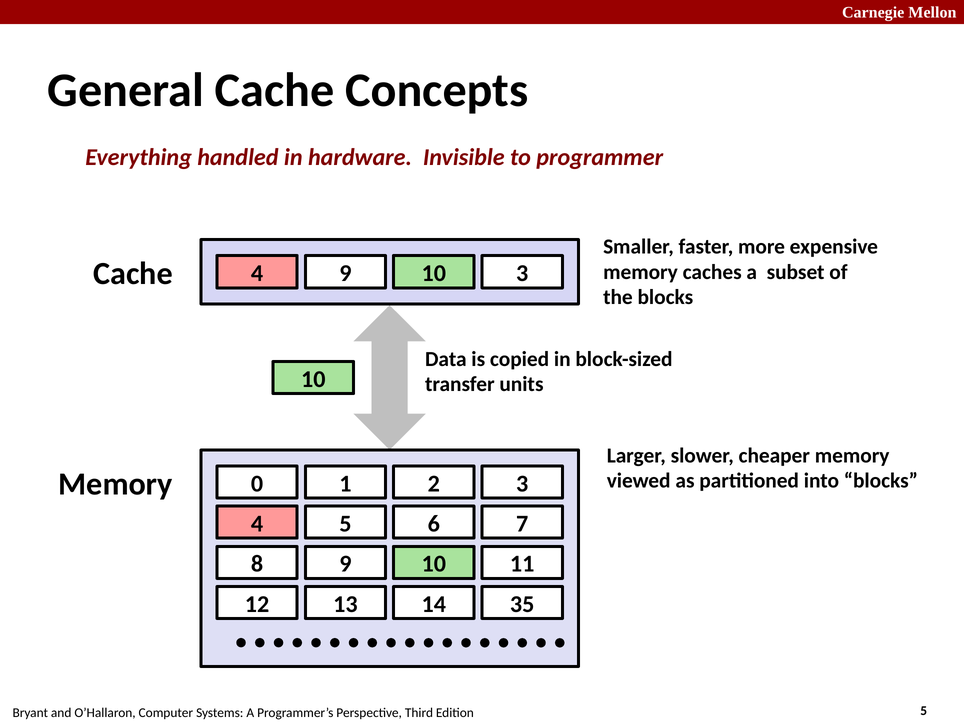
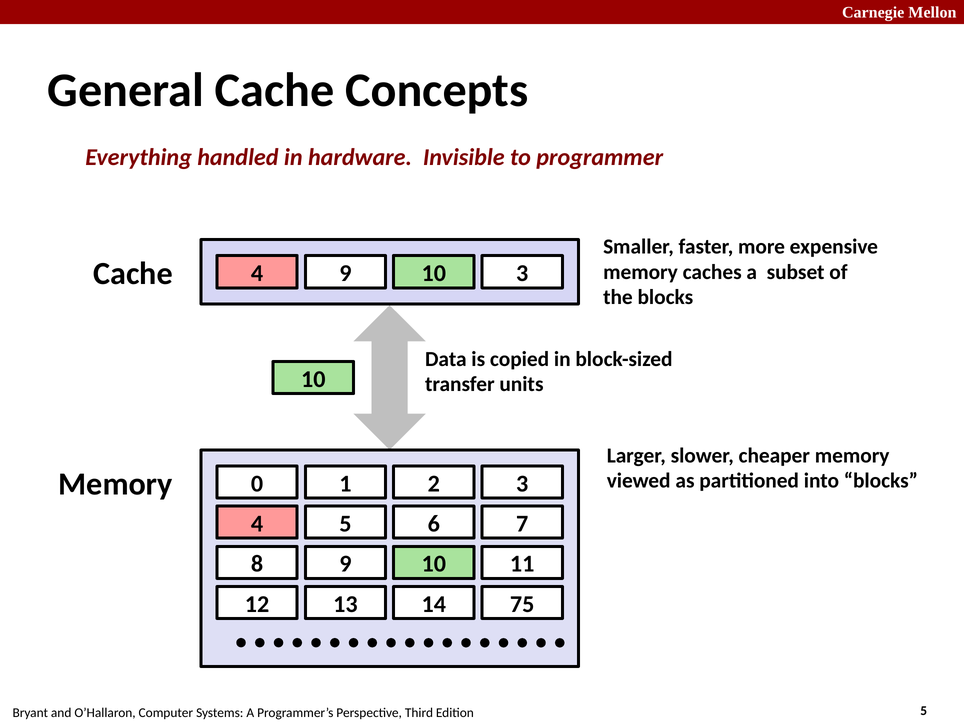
35: 35 -> 75
